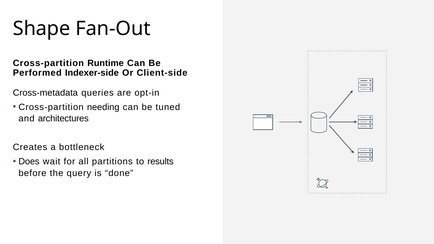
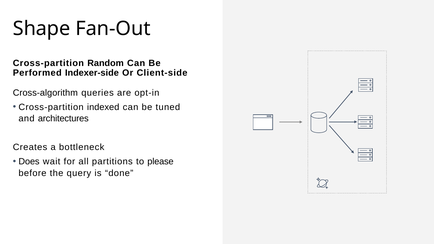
Runtime: Runtime -> Random
Cross-metadata: Cross-metadata -> Cross-algorithm
needing: needing -> indexed
results: results -> please
